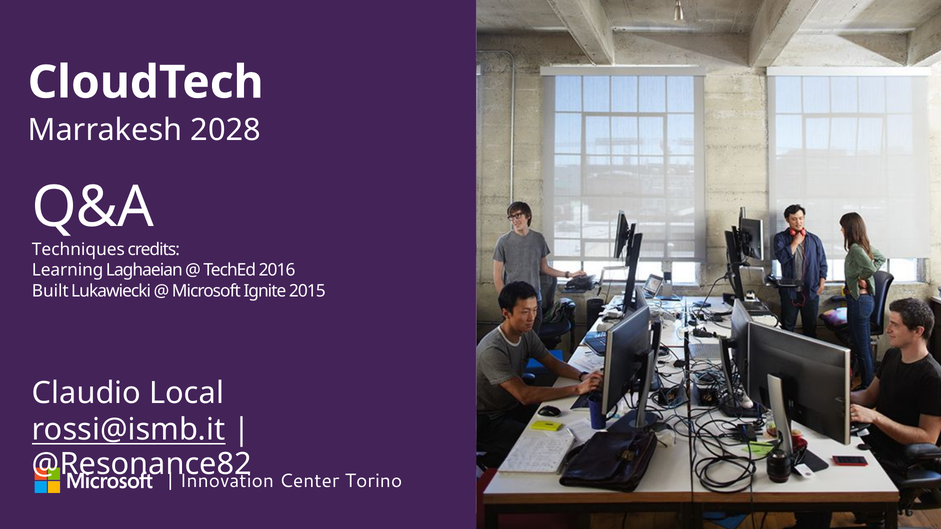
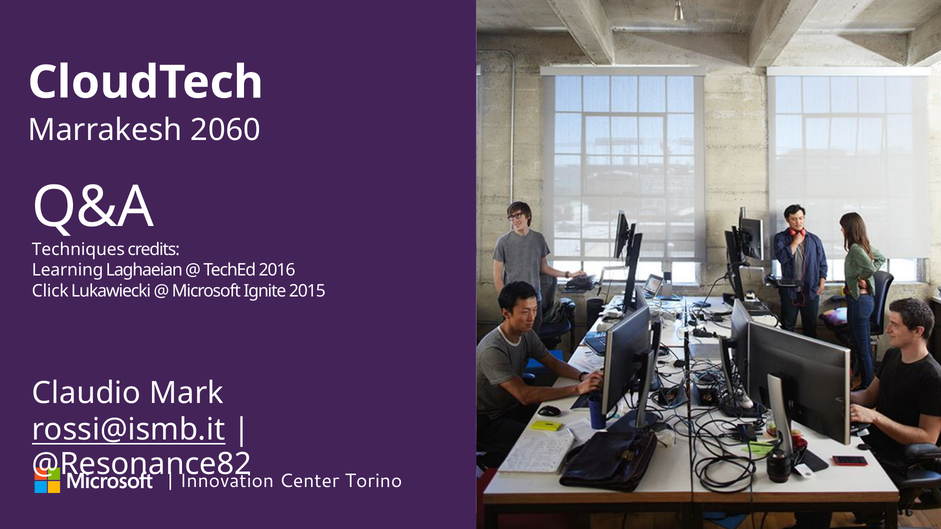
2028: 2028 -> 2060
Built: Built -> Click
Local: Local -> Mark
